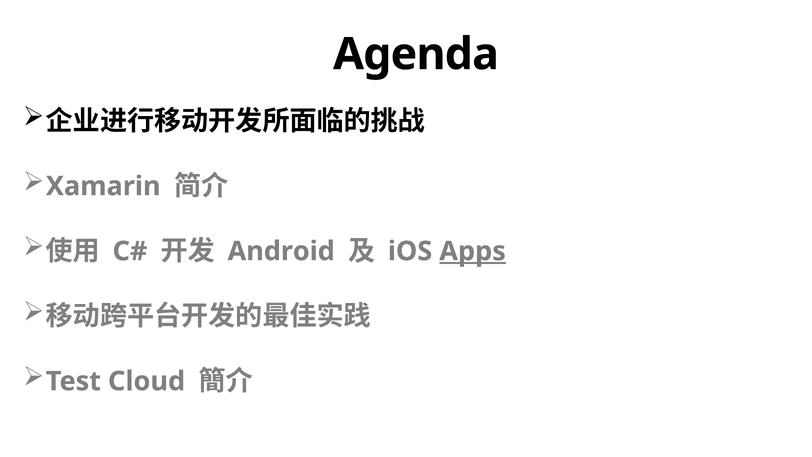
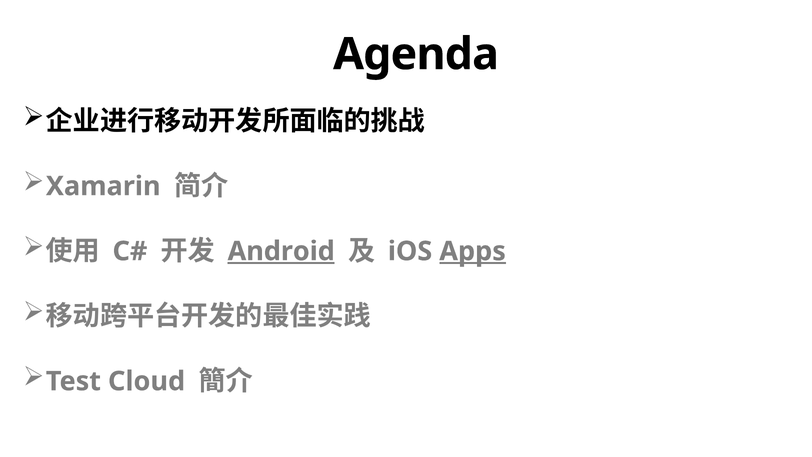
Android underline: none -> present
